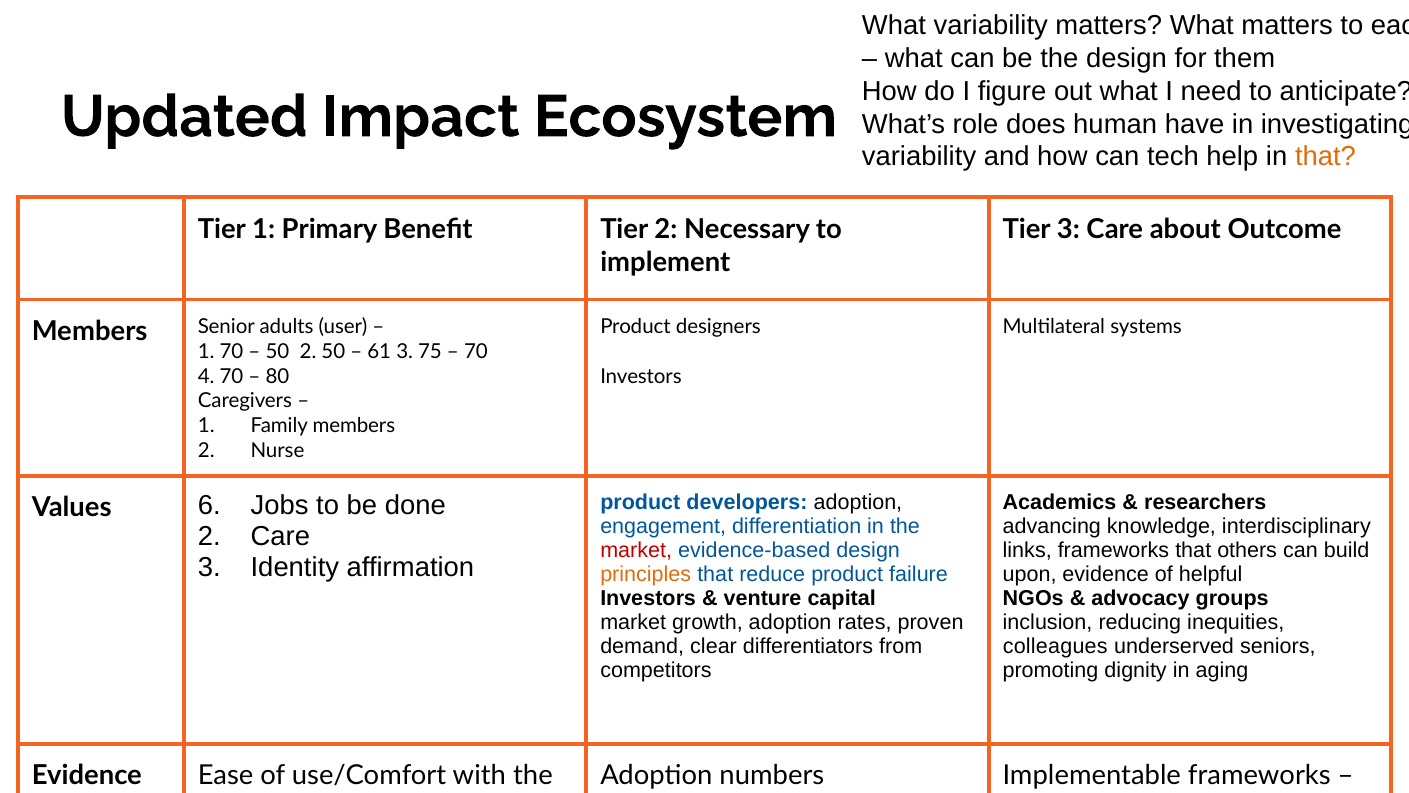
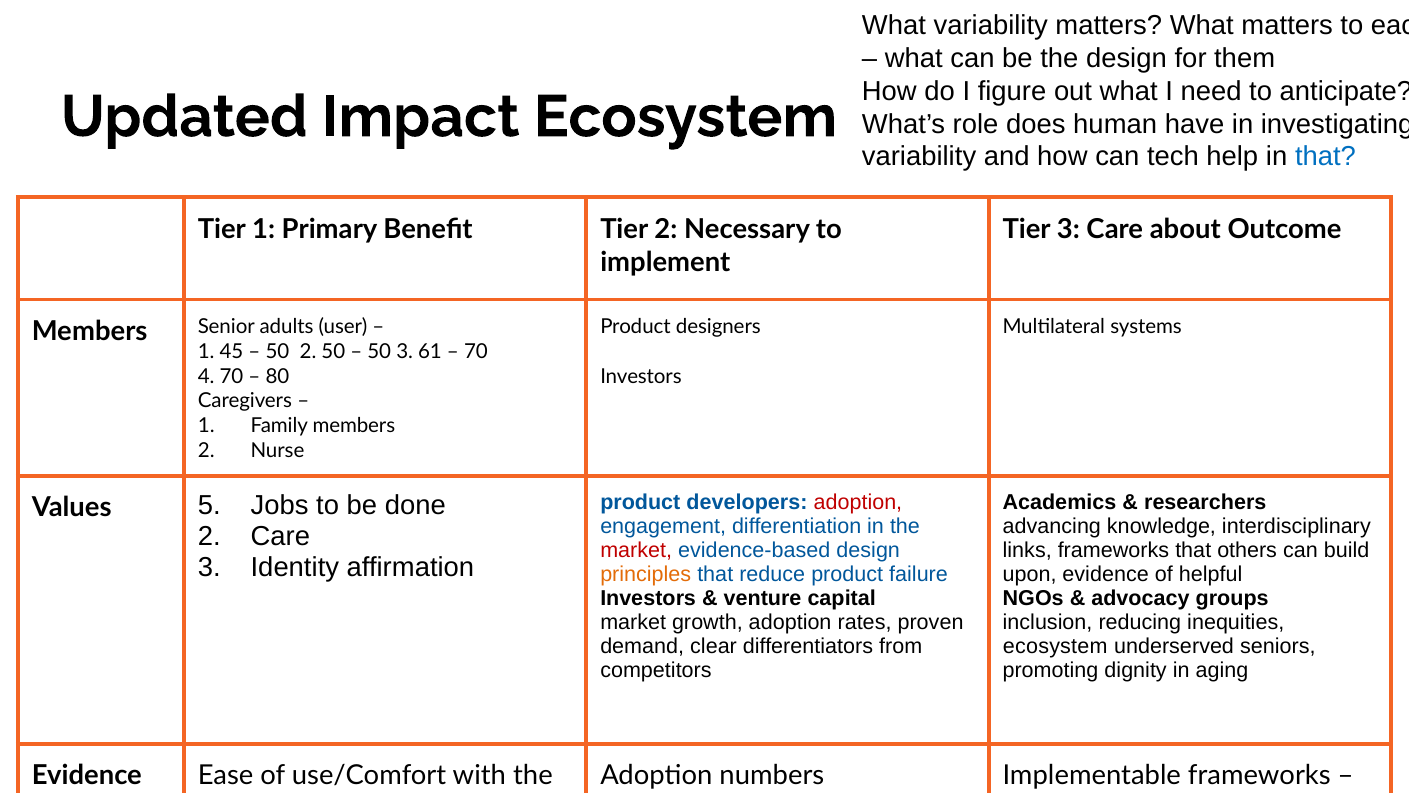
that at (1325, 157) colour: orange -> blue
1 70: 70 -> 45
61 at (379, 351): 61 -> 50
75: 75 -> 61
adoption at (858, 502) colour: black -> red
6: 6 -> 5
colleagues at (1055, 646): colleagues -> ecosystem
